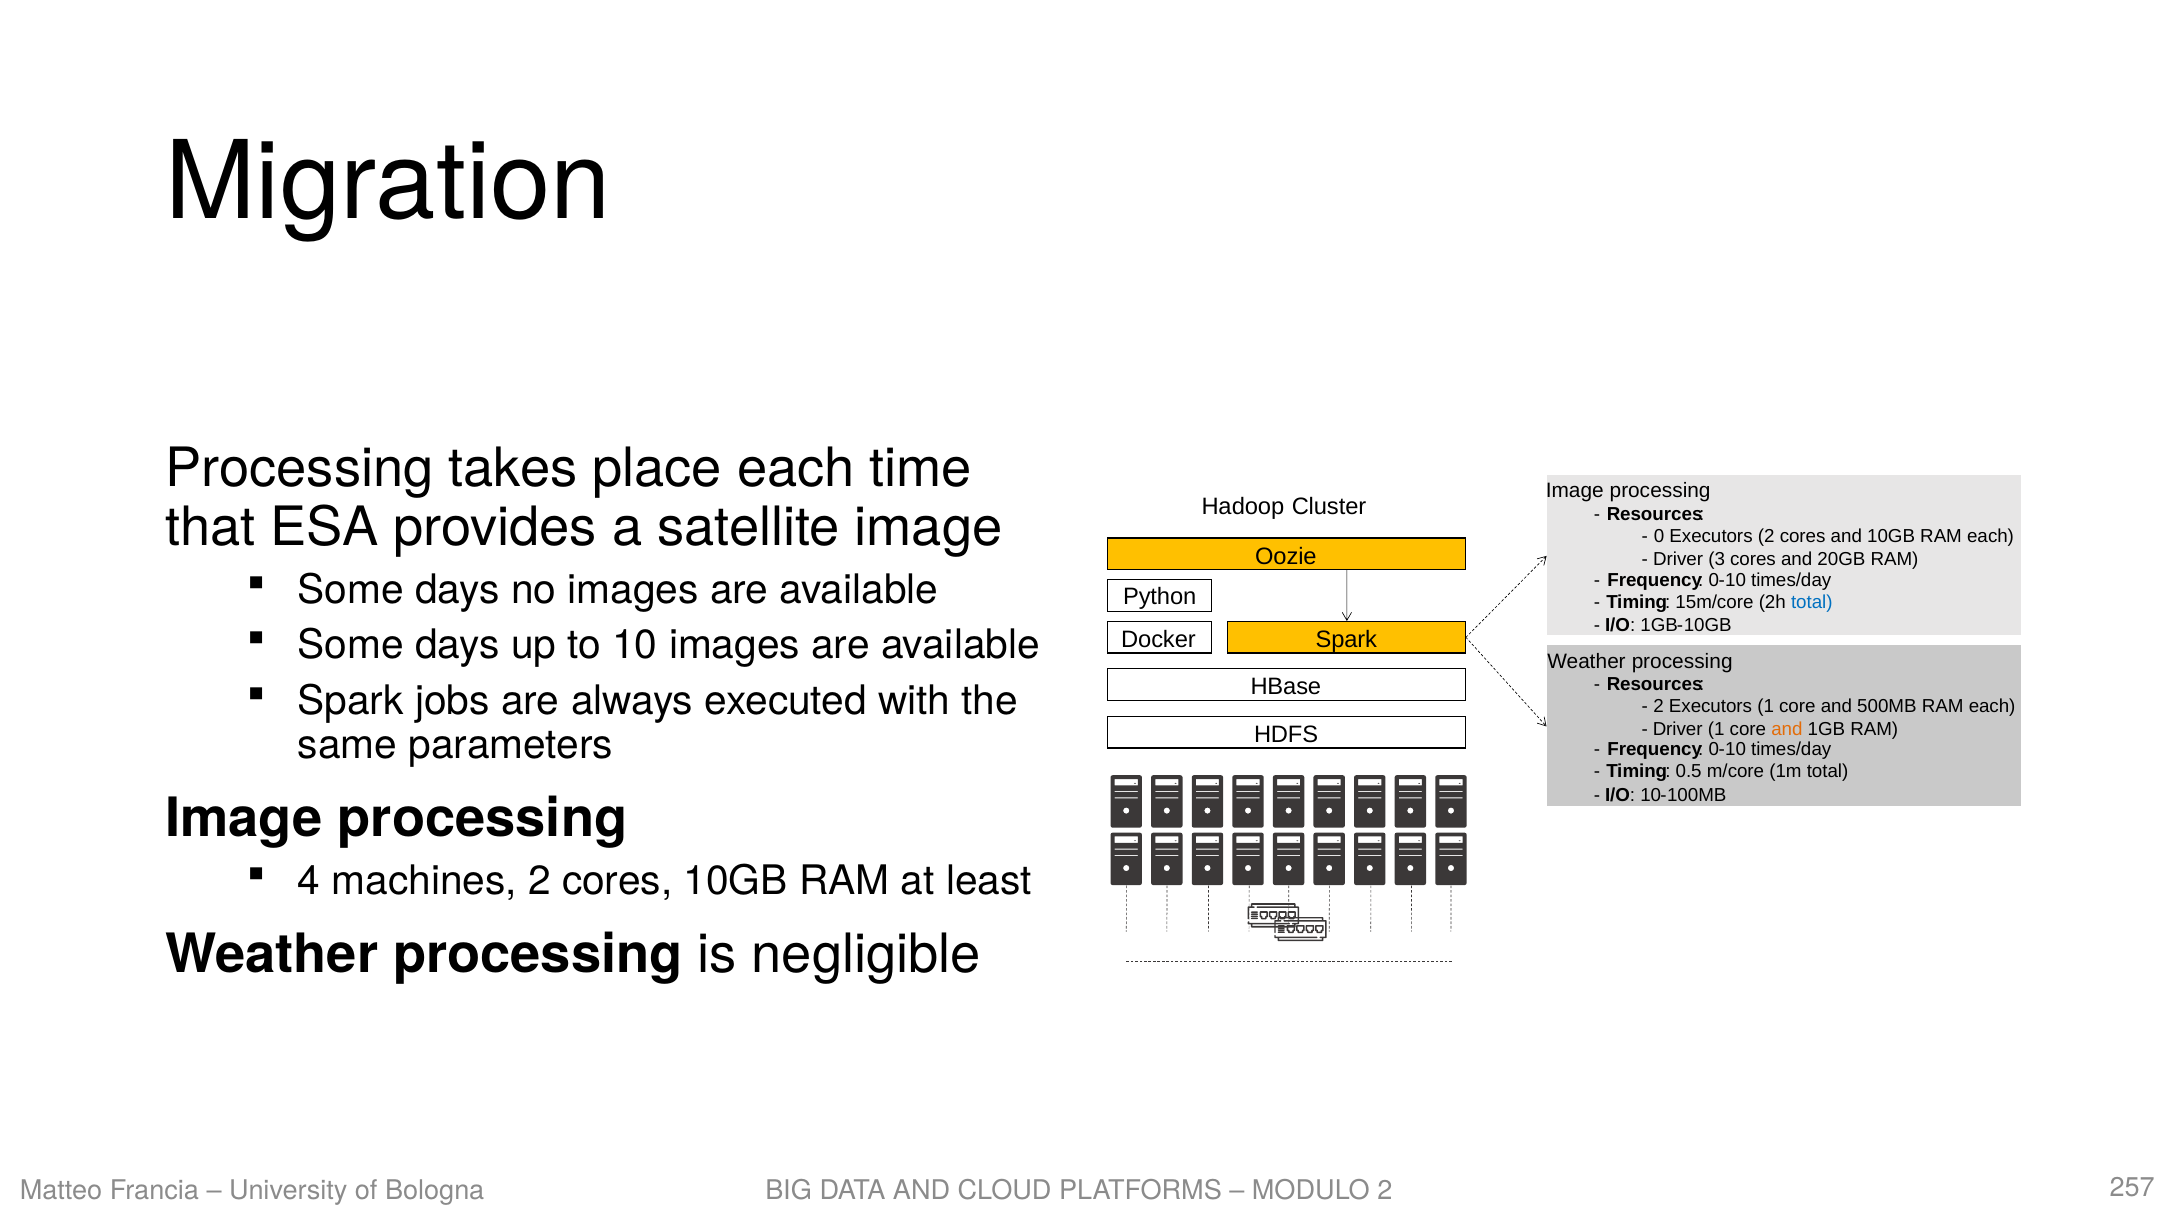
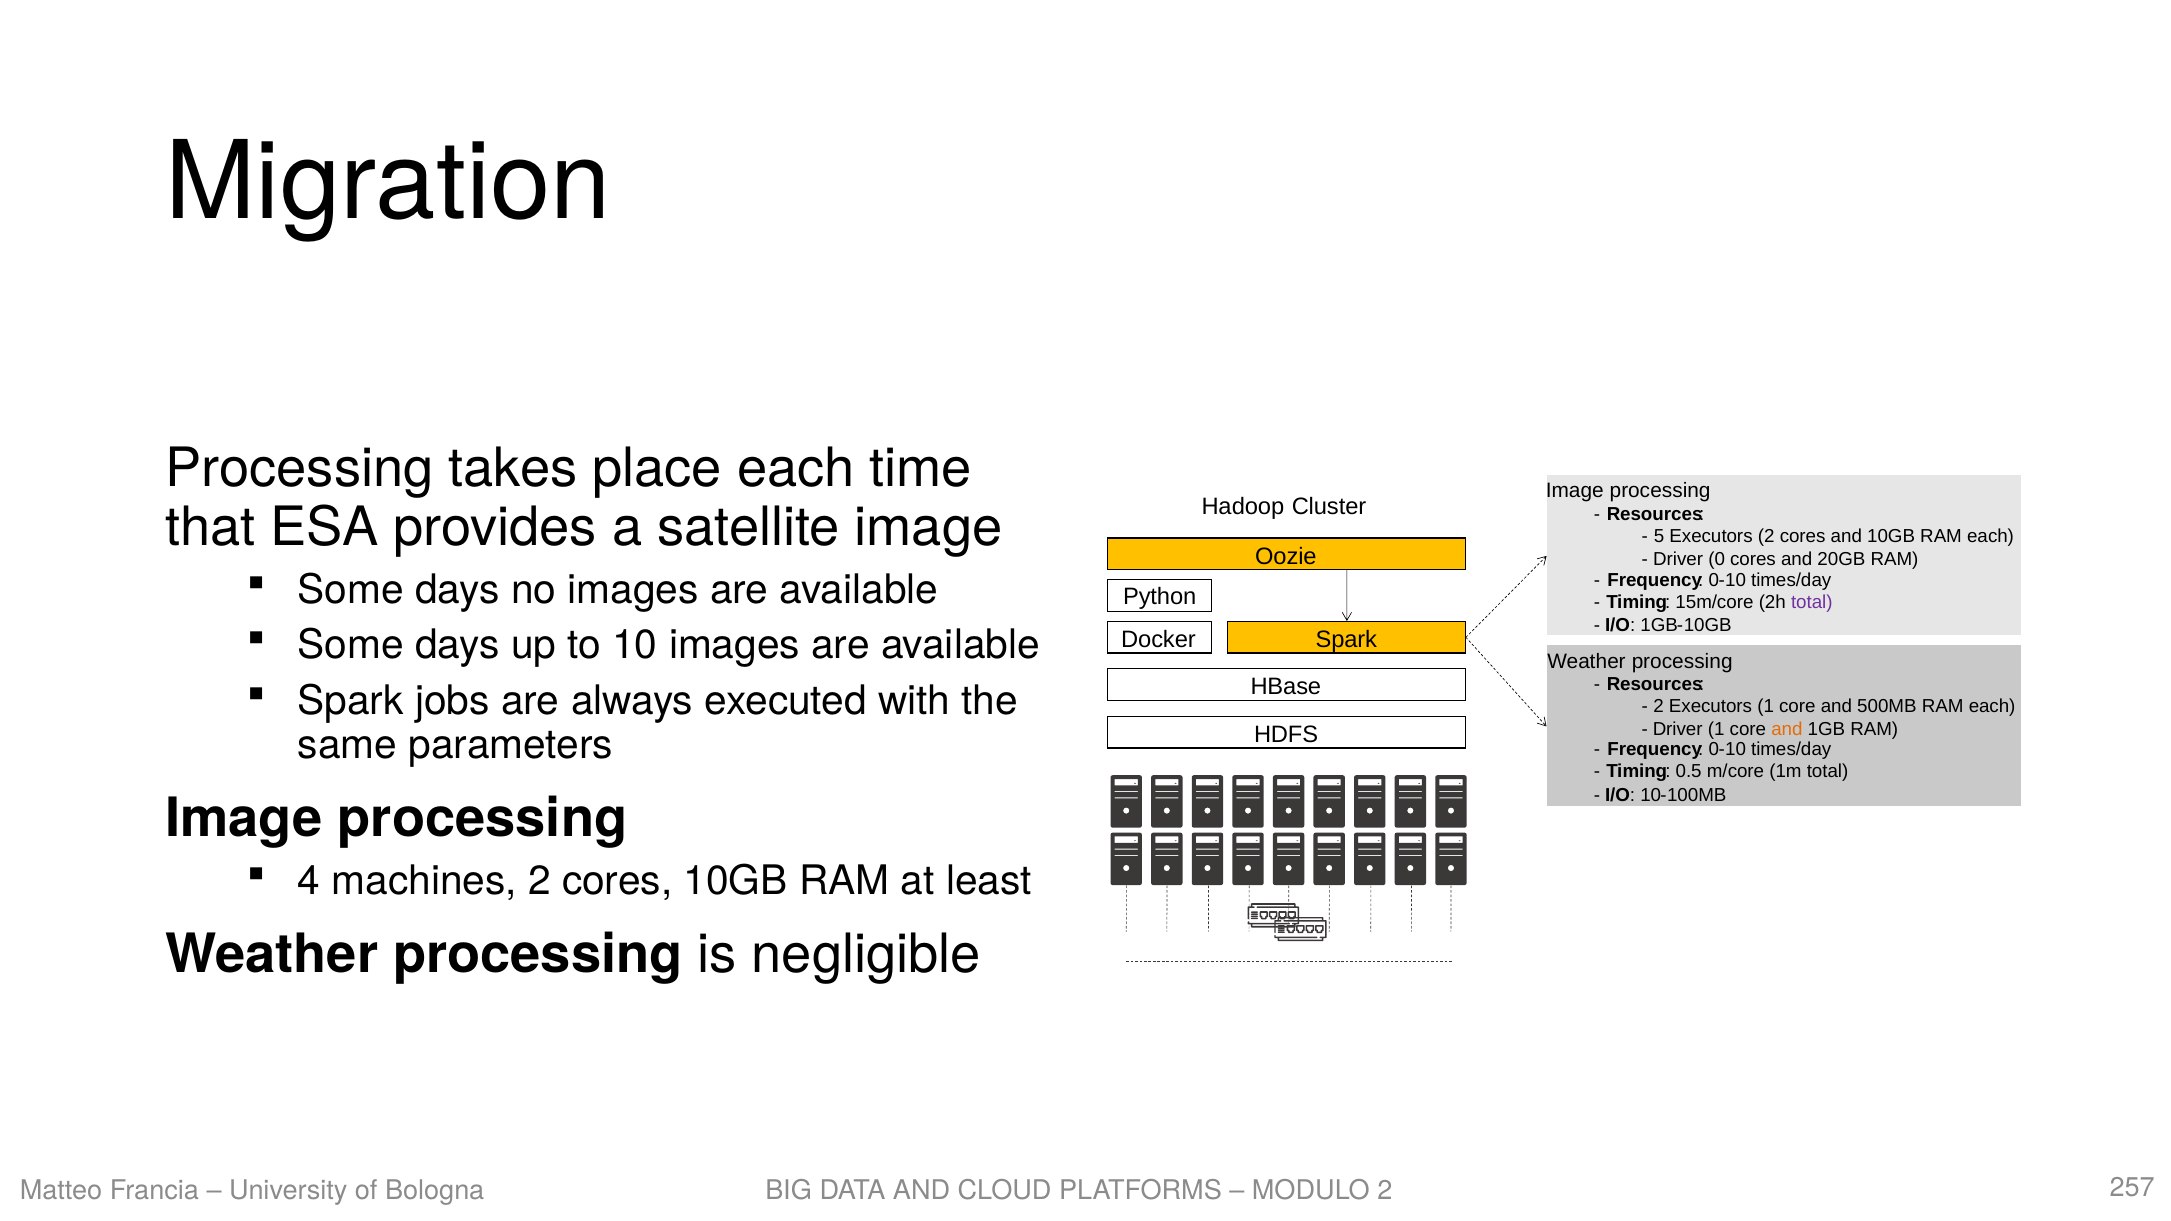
0: 0 -> 5
3: 3 -> 0
total at (1812, 603) colour: blue -> purple
